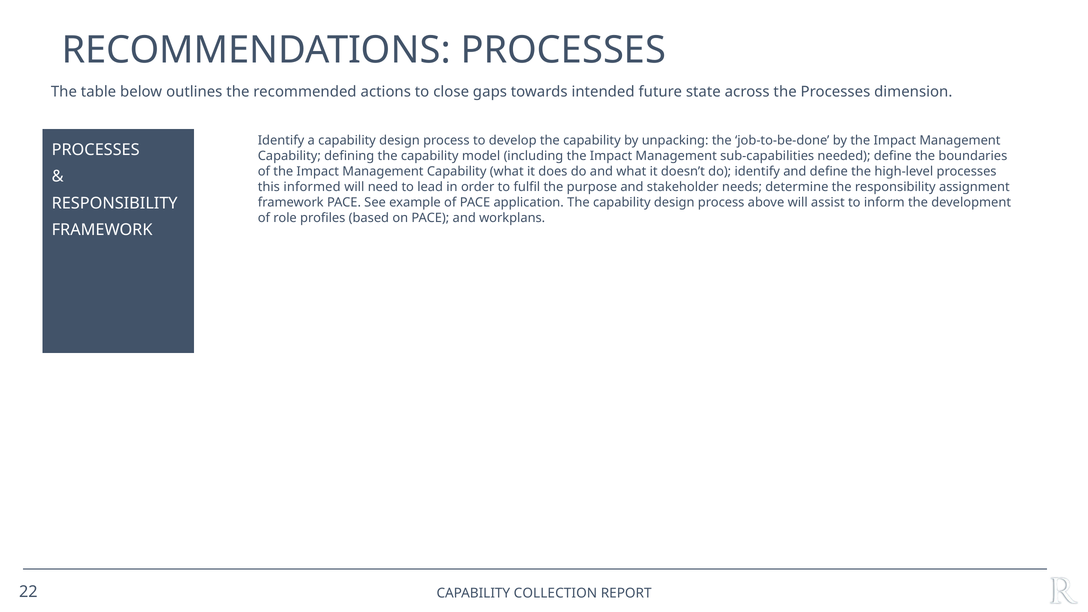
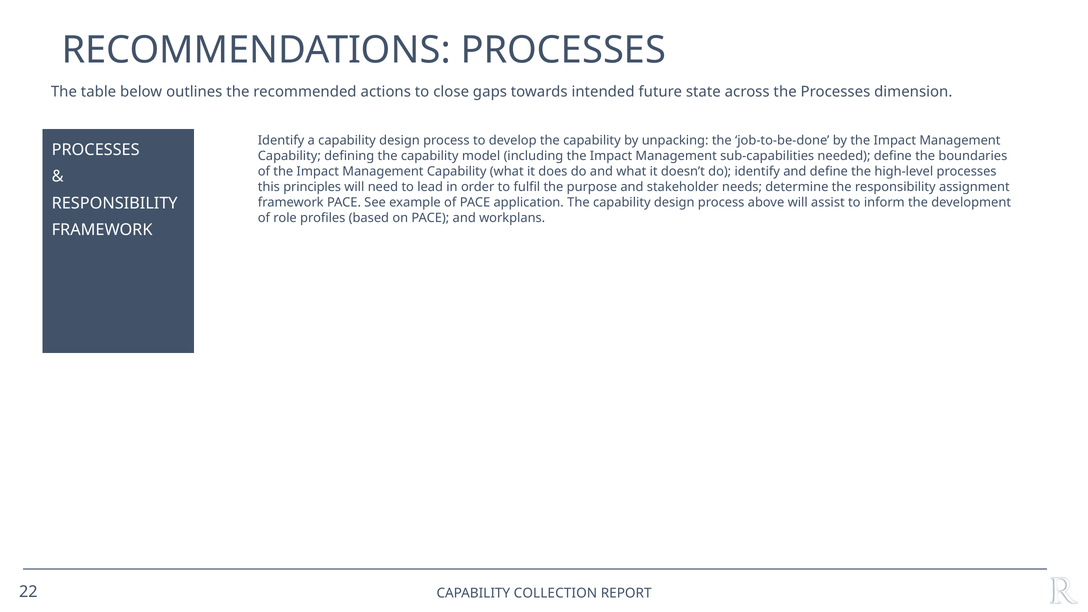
informed: informed -> principles
